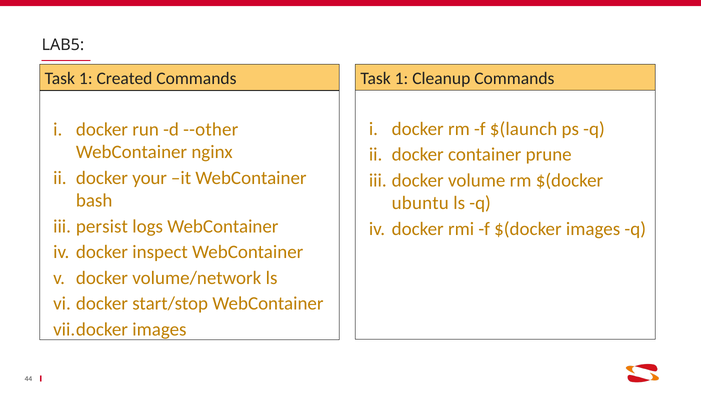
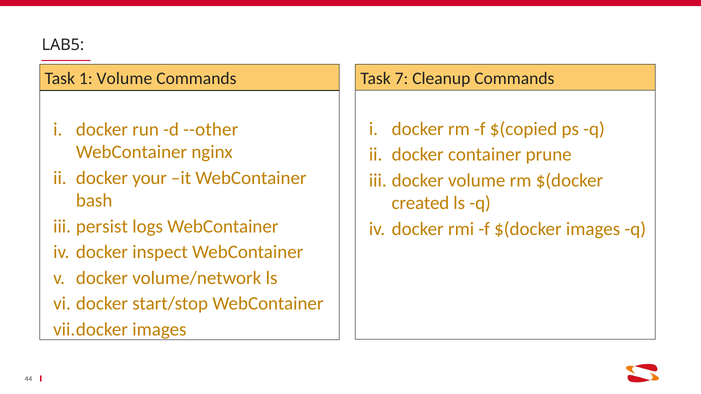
1 Created: Created -> Volume
1 at (401, 79): 1 -> 7
$(launch: $(launch -> $(copied
ubuntu: ubuntu -> created
